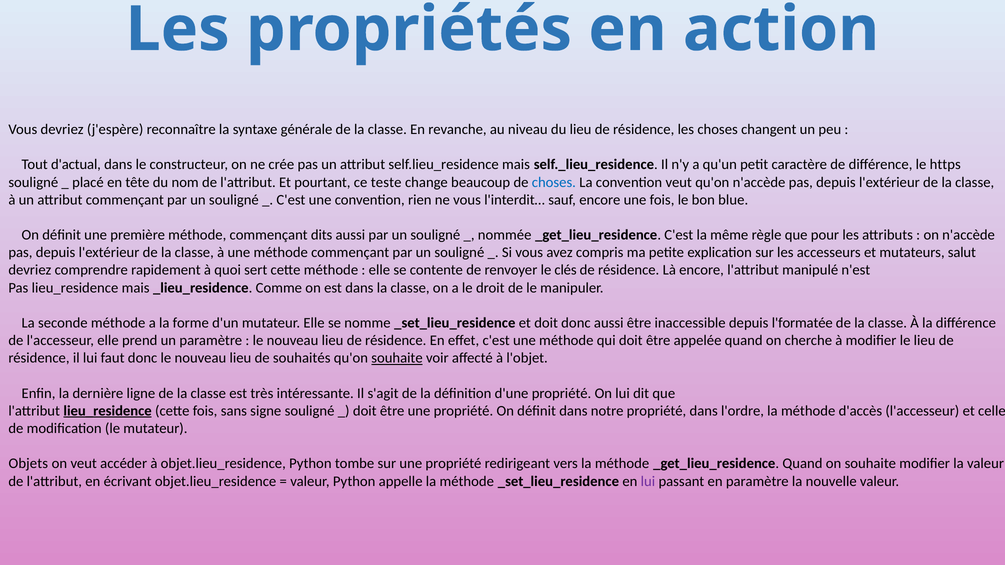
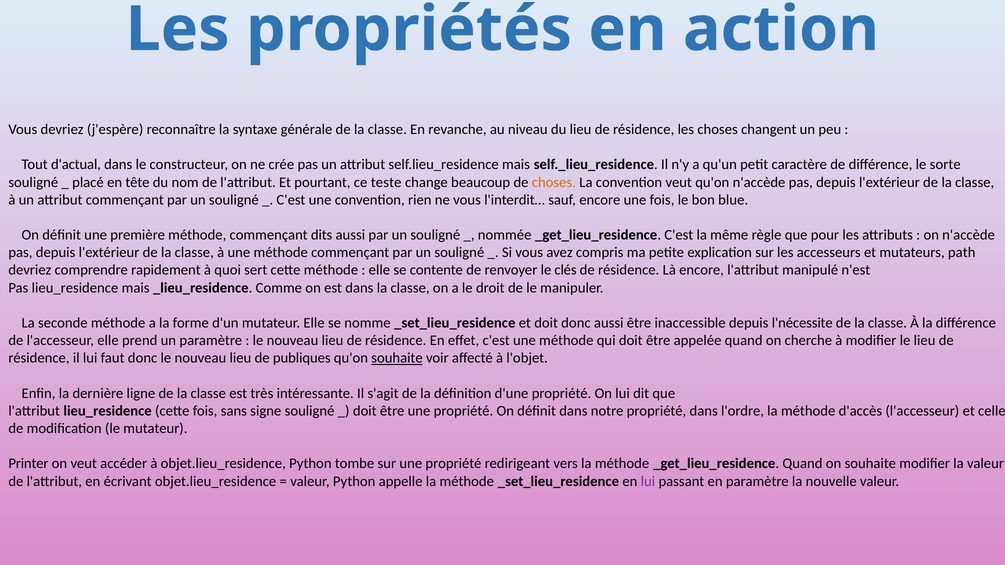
https: https -> sorte
choses at (554, 182) colour: blue -> orange
salut: salut -> path
l'formatée: l'formatée -> l'nécessite
souhaités: souhaités -> publiques
lieu_residence at (108, 411) underline: present -> none
Objets: Objets -> Printer
